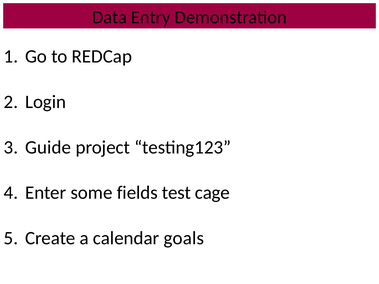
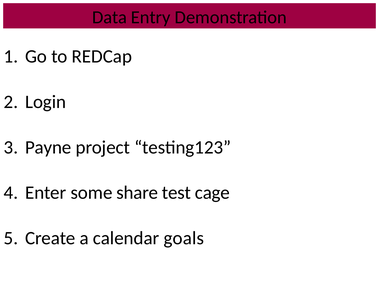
Guide: Guide -> Payne
fields: fields -> share
